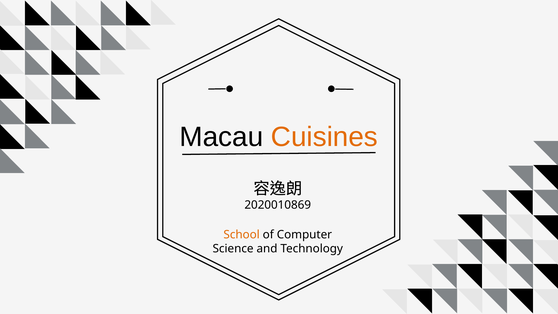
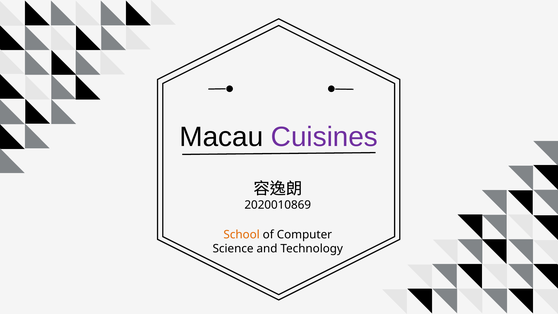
Cuisines colour: orange -> purple
